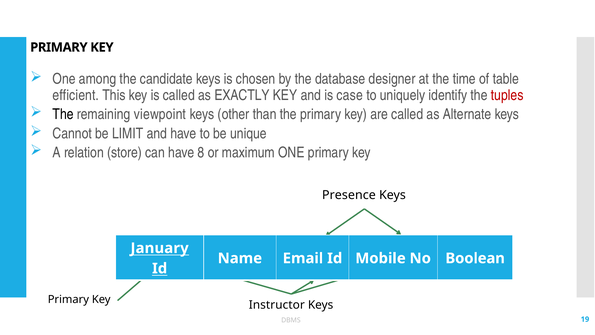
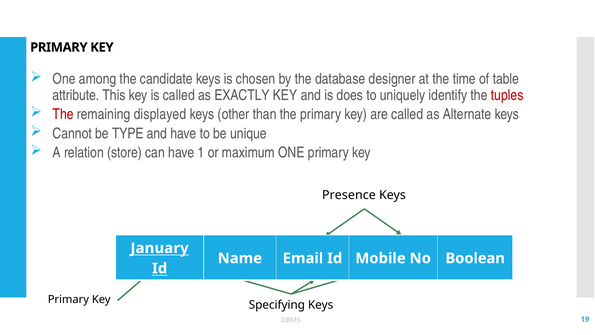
efficient: efficient -> attribute
case: case -> does
The at (63, 114) colour: black -> red
viewpoint: viewpoint -> displayed
LIMIT: LIMIT -> TYPE
8: 8 -> 1
Instructor: Instructor -> Specifying
